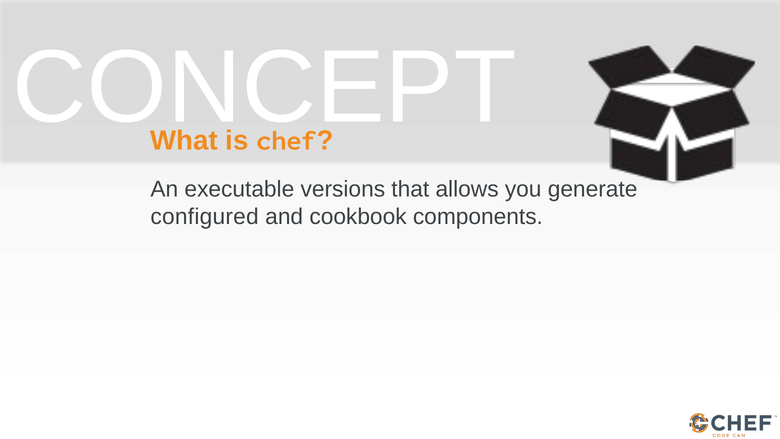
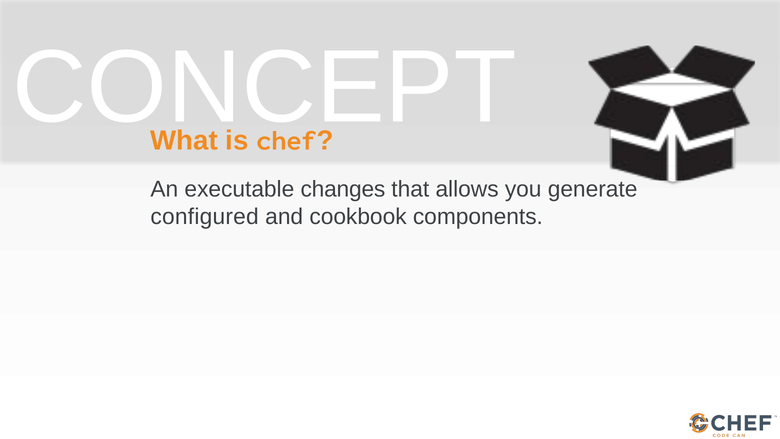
versions: versions -> changes
